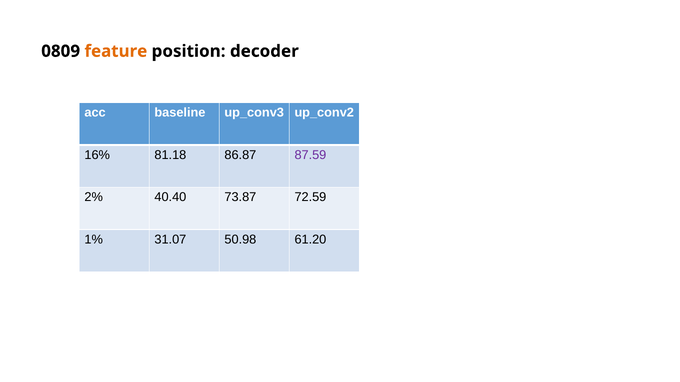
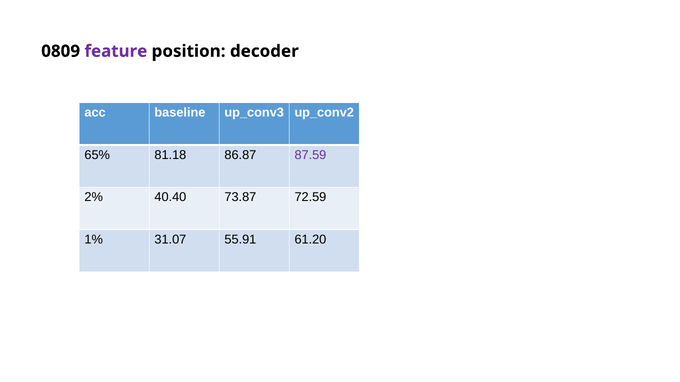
feature colour: orange -> purple
16%: 16% -> 65%
50.98: 50.98 -> 55.91
